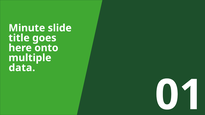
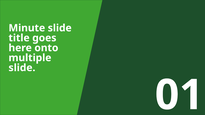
data at (22, 68): data -> slide
